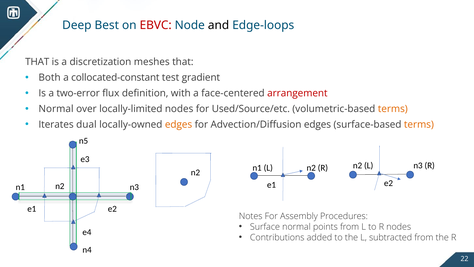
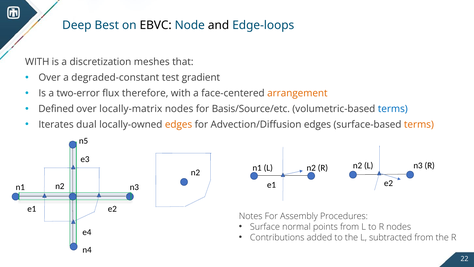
EBVC colour: red -> black
THAT at (37, 62): THAT -> WITH
Both at (50, 77): Both -> Over
collocated-constant: collocated-constant -> degraded-constant
definition: definition -> therefore
arrangement colour: red -> orange
Normal at (56, 109): Normal -> Defined
locally-limited: locally-limited -> locally-matrix
Used/Source/etc: Used/Source/etc -> Basis/Source/etc
terms at (393, 109) colour: orange -> blue
